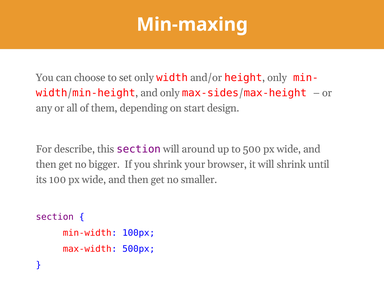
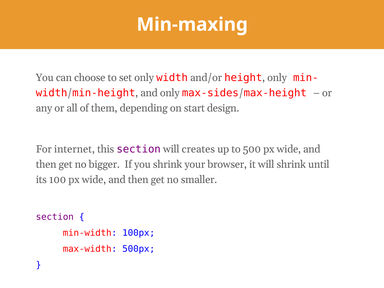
describe: describe -> internet
around: around -> creates
